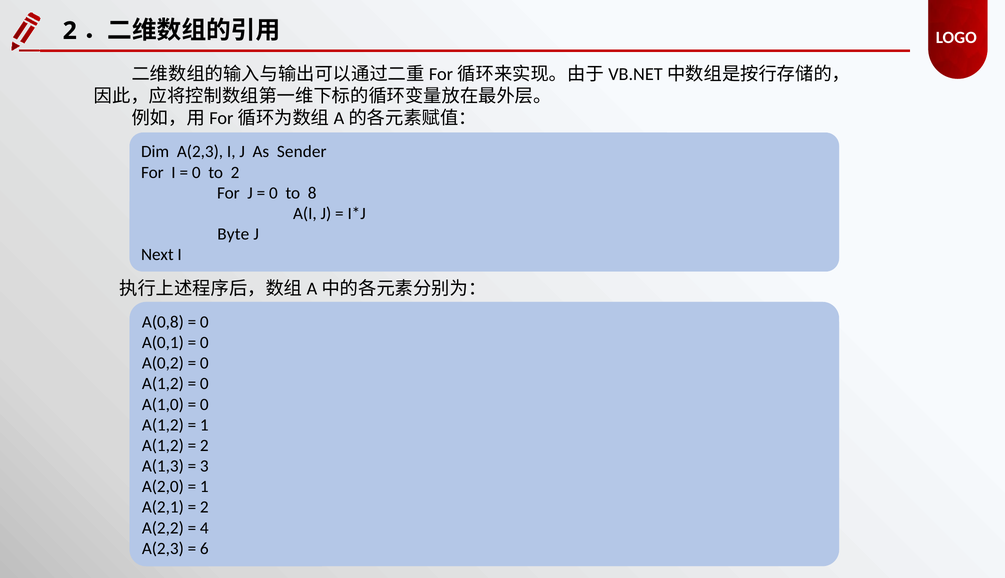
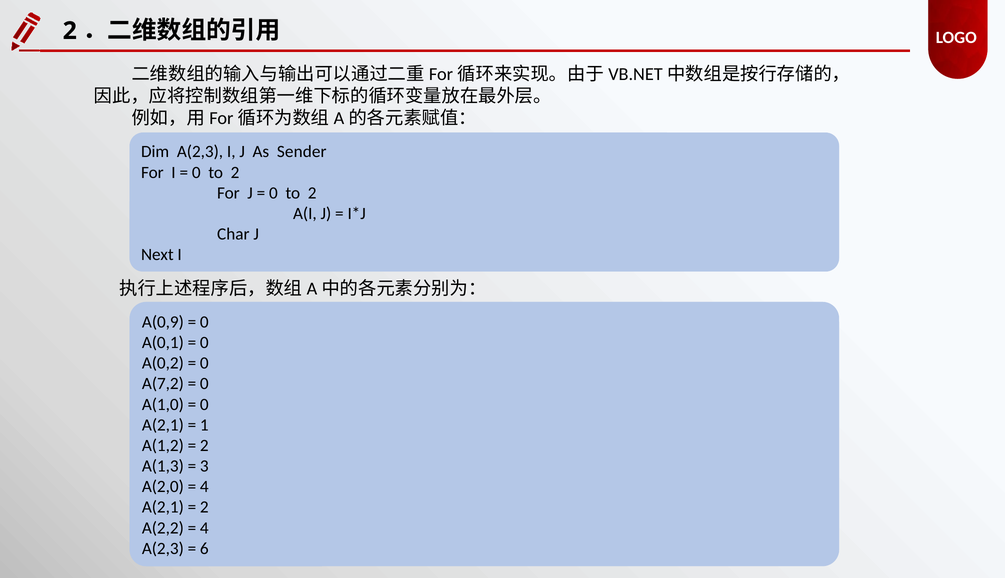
8 at (312, 193): 8 -> 2
Byte: Byte -> Char
A(0,8: A(0,8 -> A(0,9
A(1,2 at (163, 384): A(1,2 -> A(7,2
A(1,2 at (163, 425): A(1,2 -> A(2,1
1 at (204, 487): 1 -> 4
